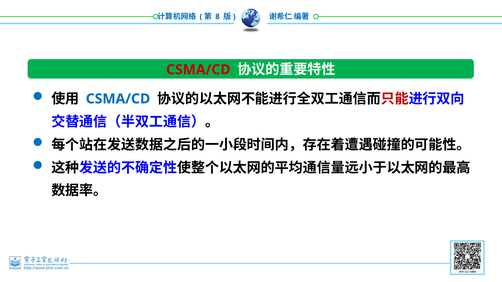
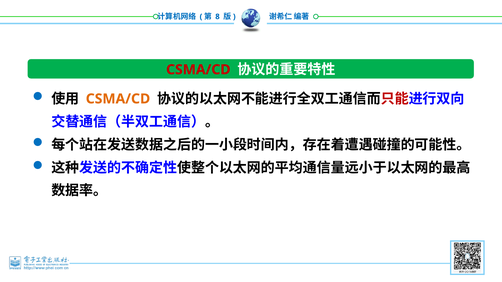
CSMA/CD at (118, 99) colour: blue -> orange
